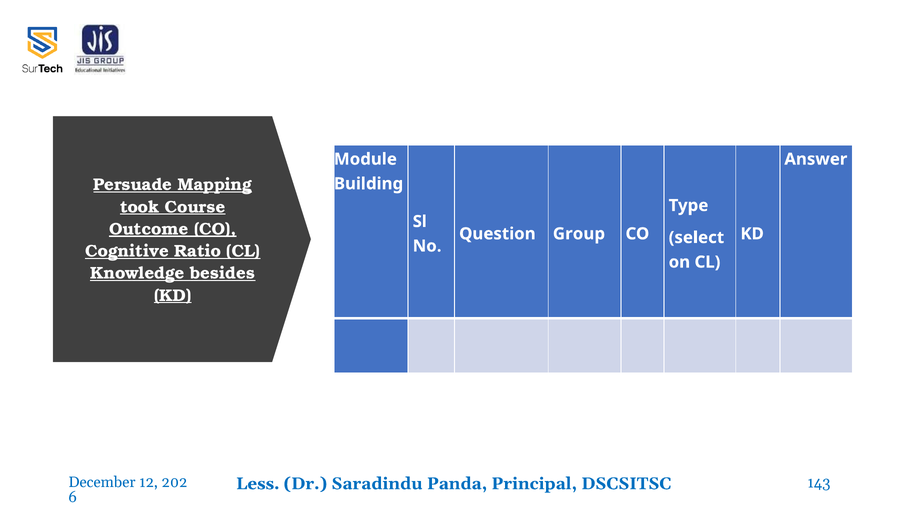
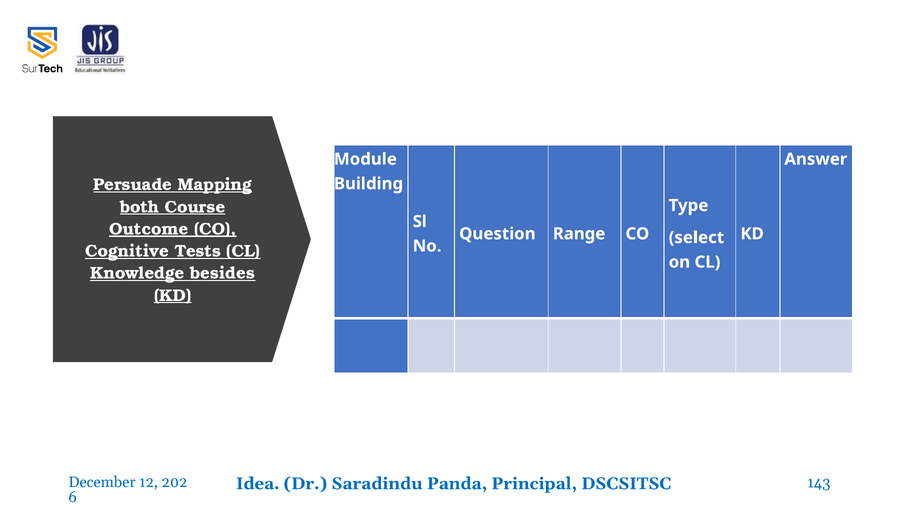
took: took -> both
Group: Group -> Range
Ratio: Ratio -> Tests
Less: Less -> Idea
